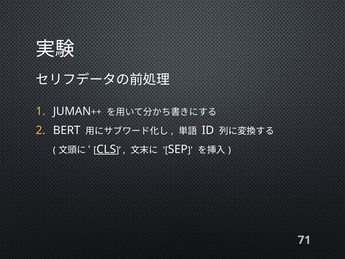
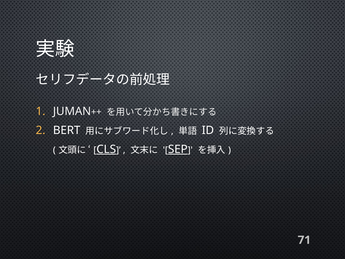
SEP underline: none -> present
